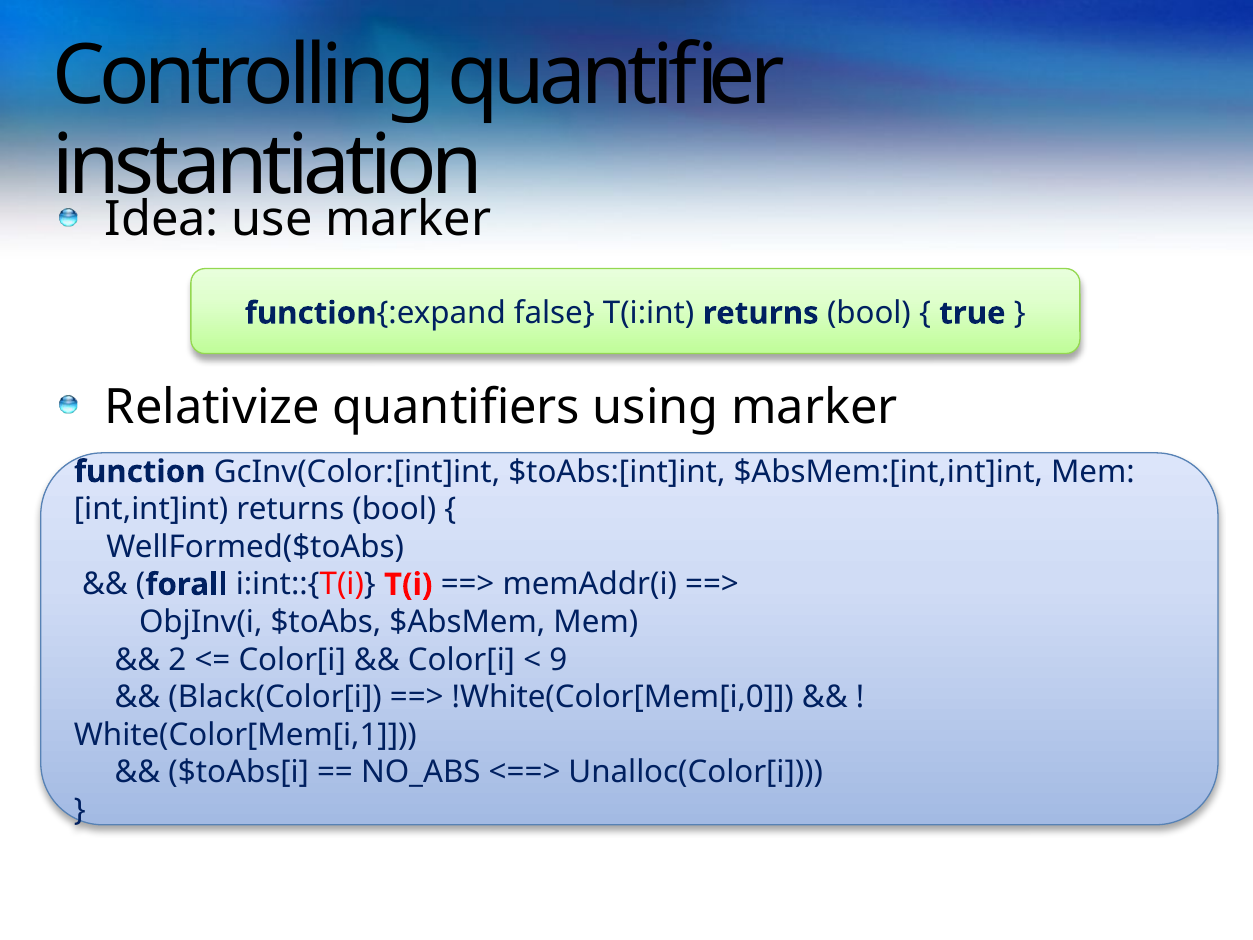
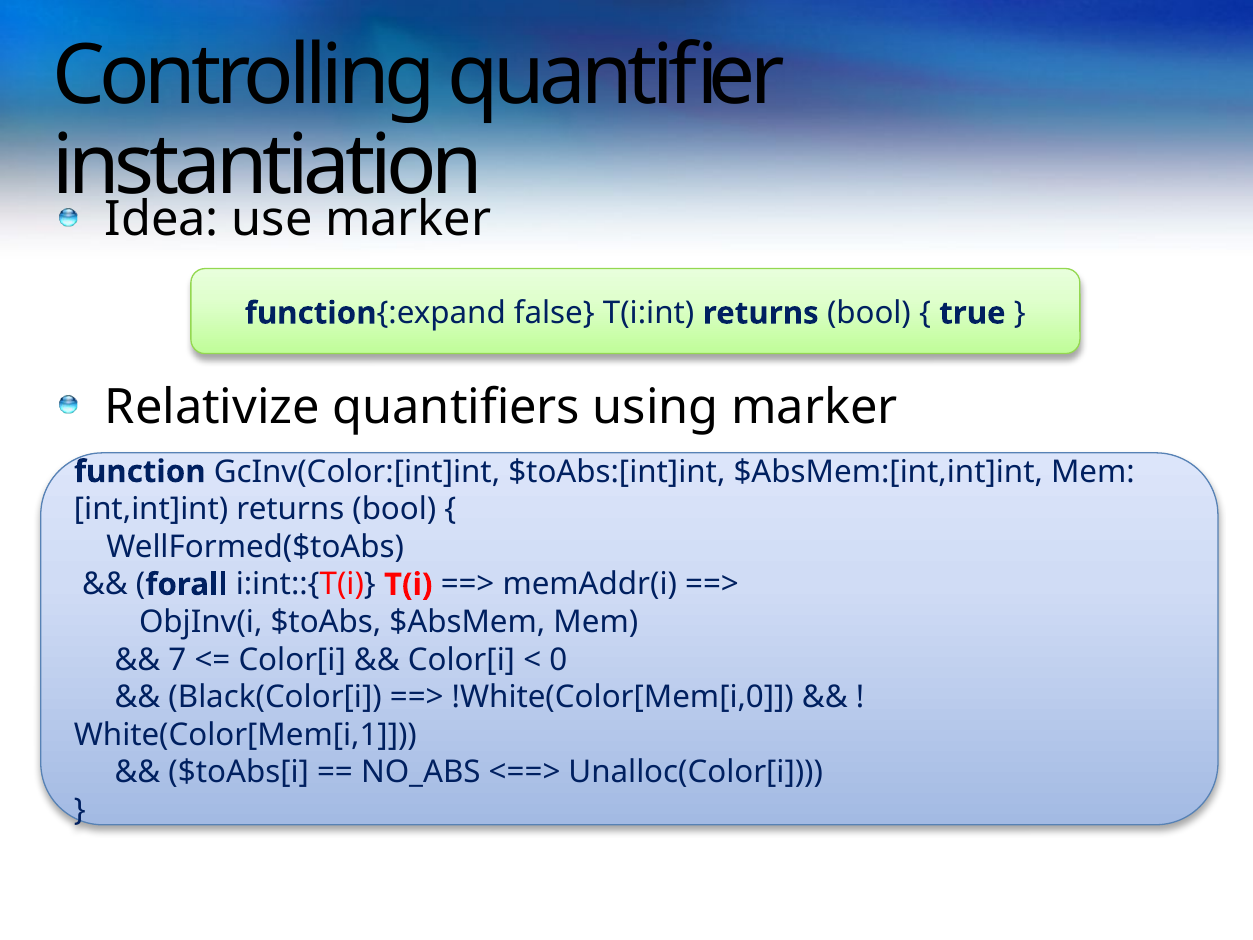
2: 2 -> 7
9: 9 -> 0
